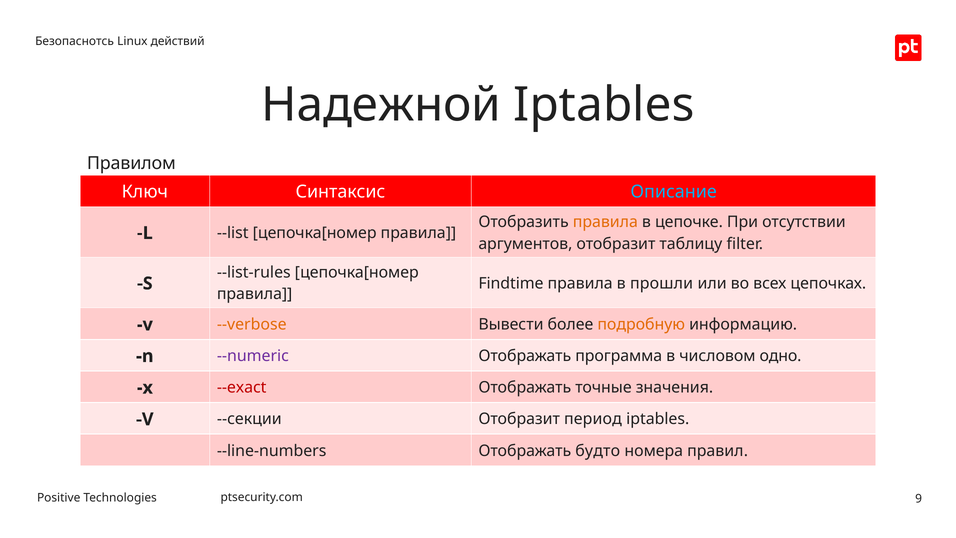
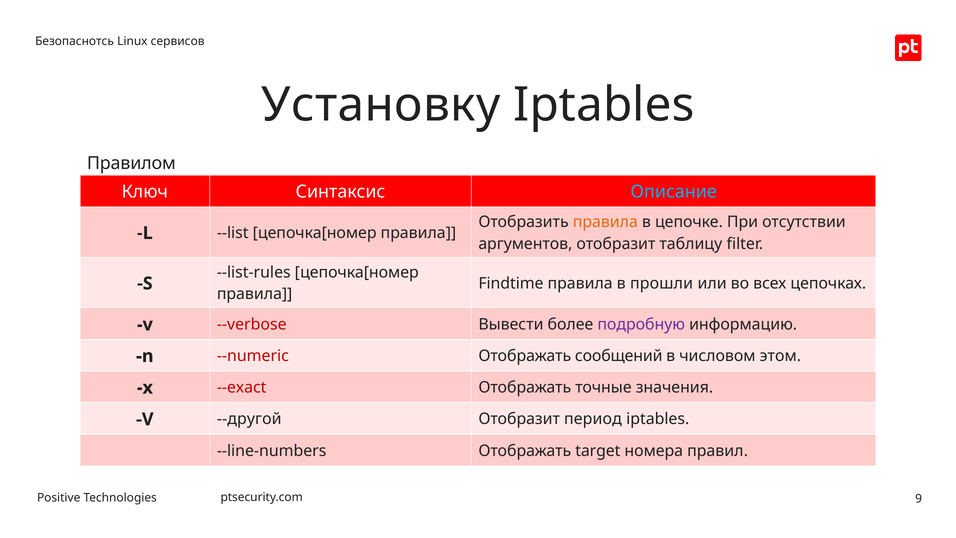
действий: действий -> сервисов
Надежной: Надежной -> Установку
--verbose colour: orange -> red
подробную colour: orange -> purple
--numeric colour: purple -> red
программа: программа -> сообщений
одно: одно -> этом
--секции: --секции -> --другой
будто: будто -> target
